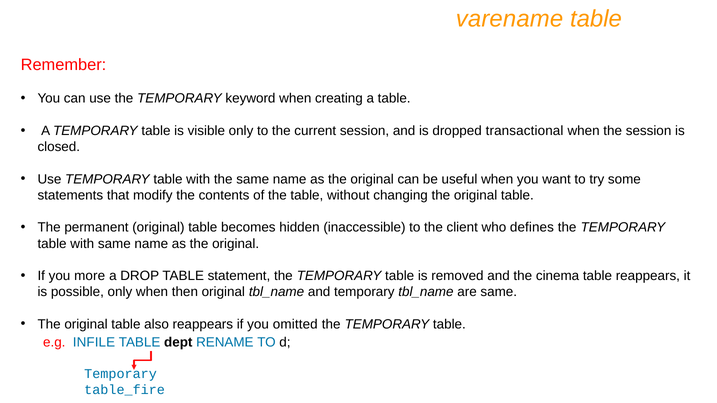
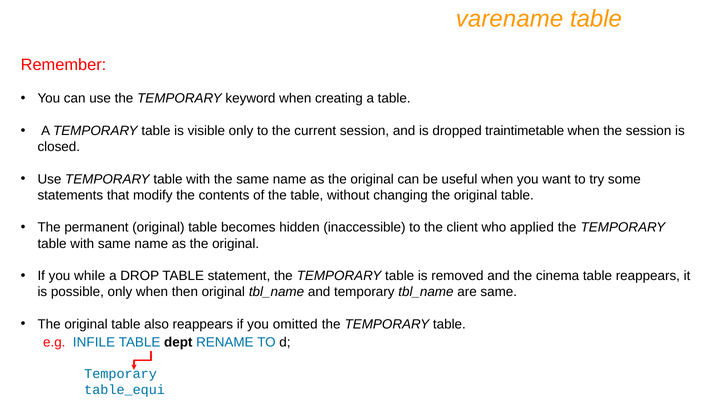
transactional: transactional -> traintimetable
defines: defines -> applied
more: more -> while
table_fire: table_fire -> table_equi
